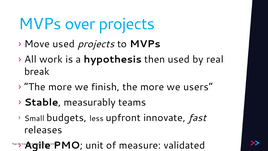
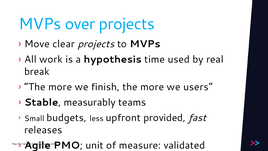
Move used: used -> clear
then: then -> time
innovate: innovate -> provided
